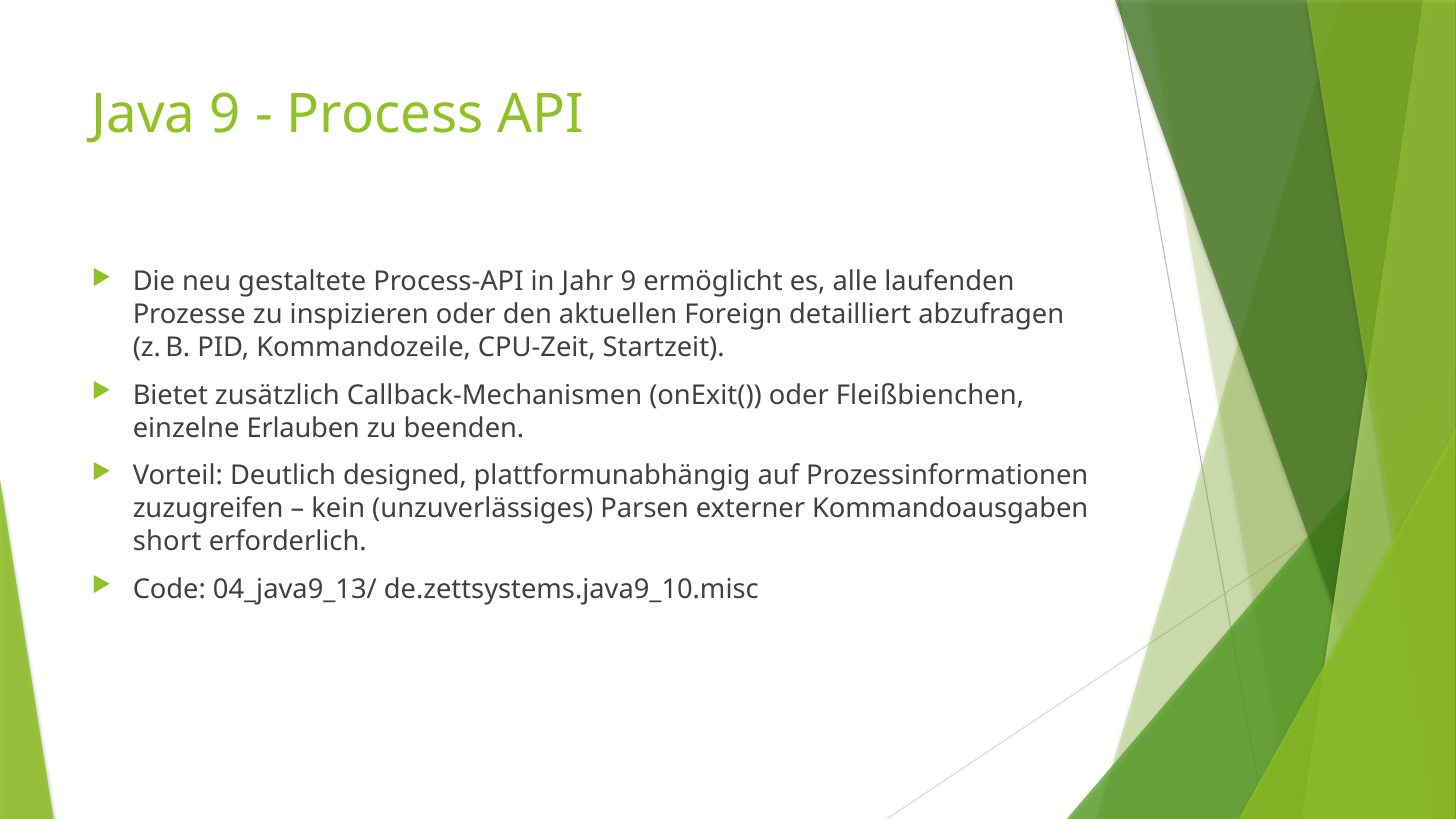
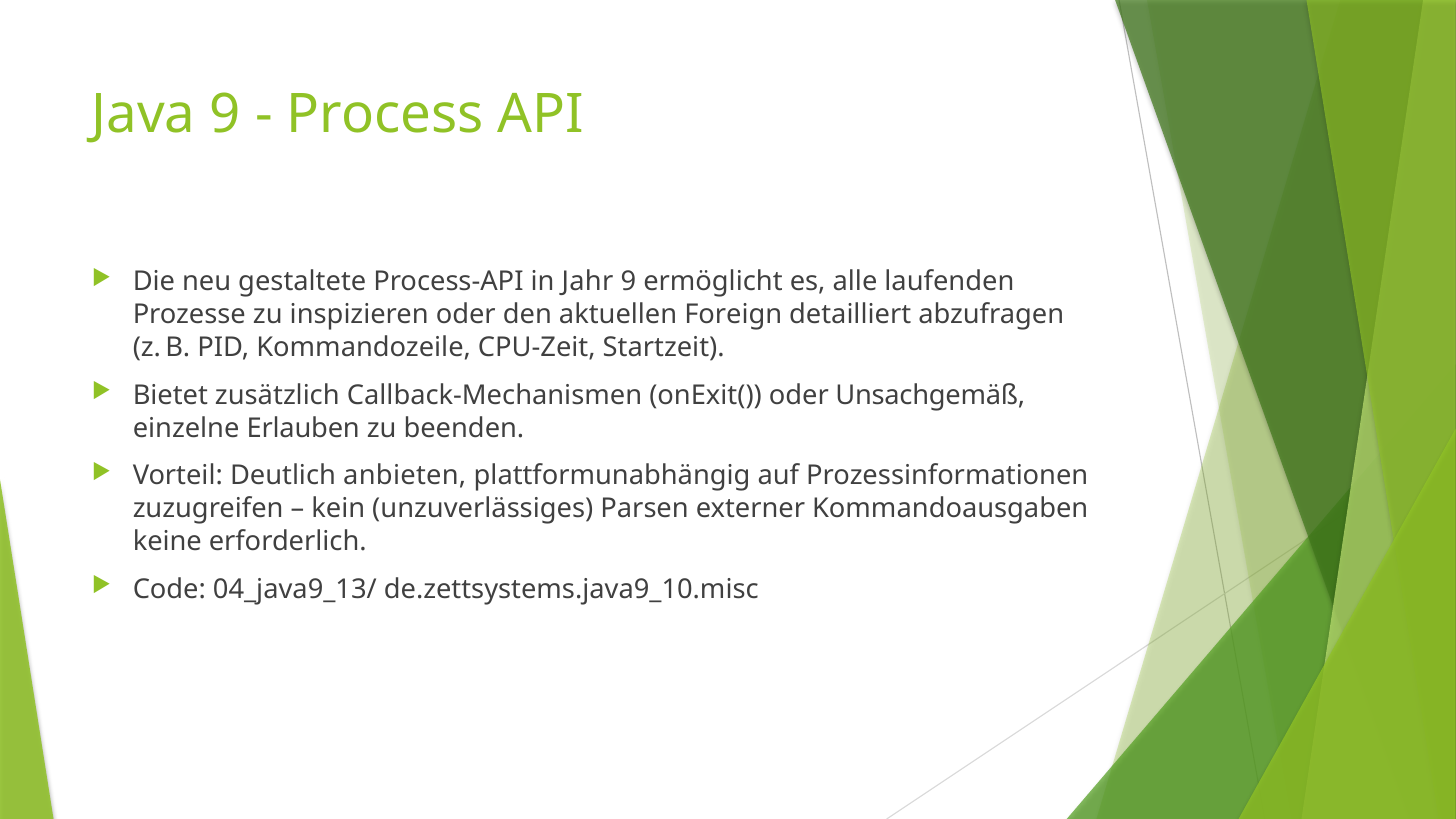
Fleißbienchen: Fleißbienchen -> Unsachgemäß
designed: designed -> anbieten
short: short -> keine
